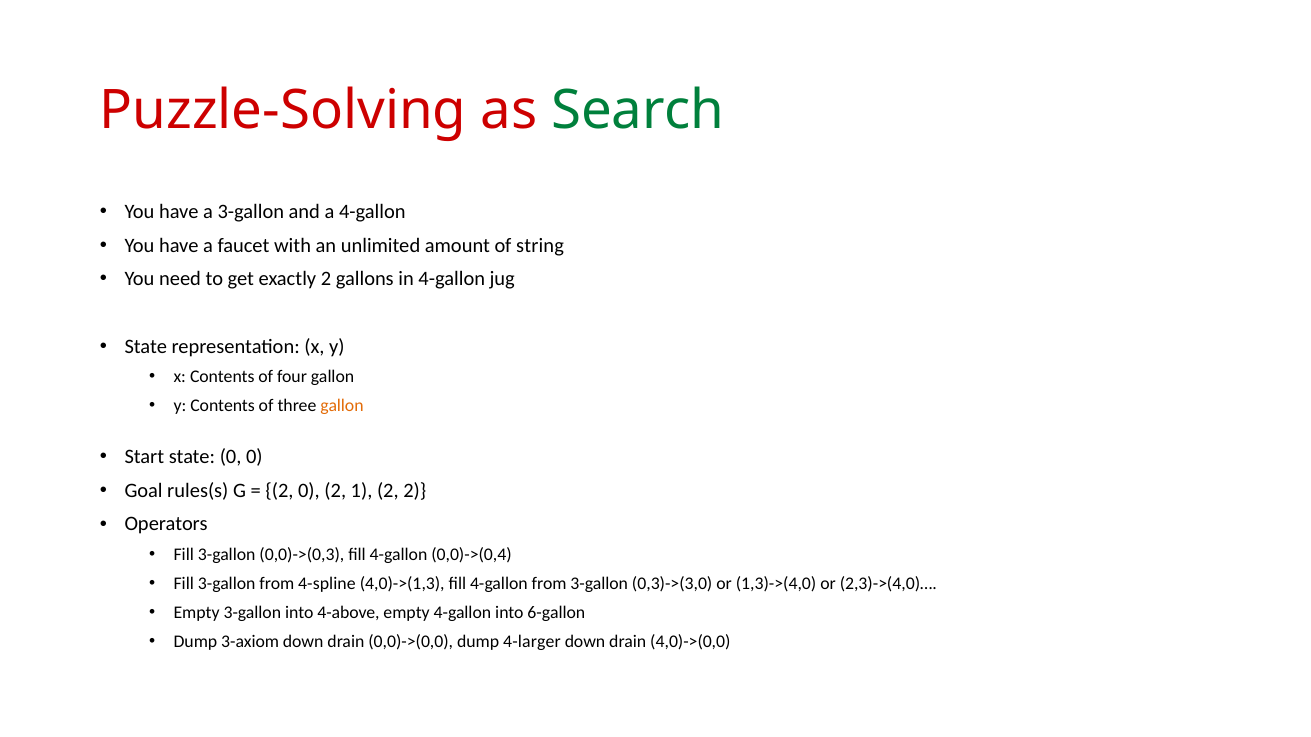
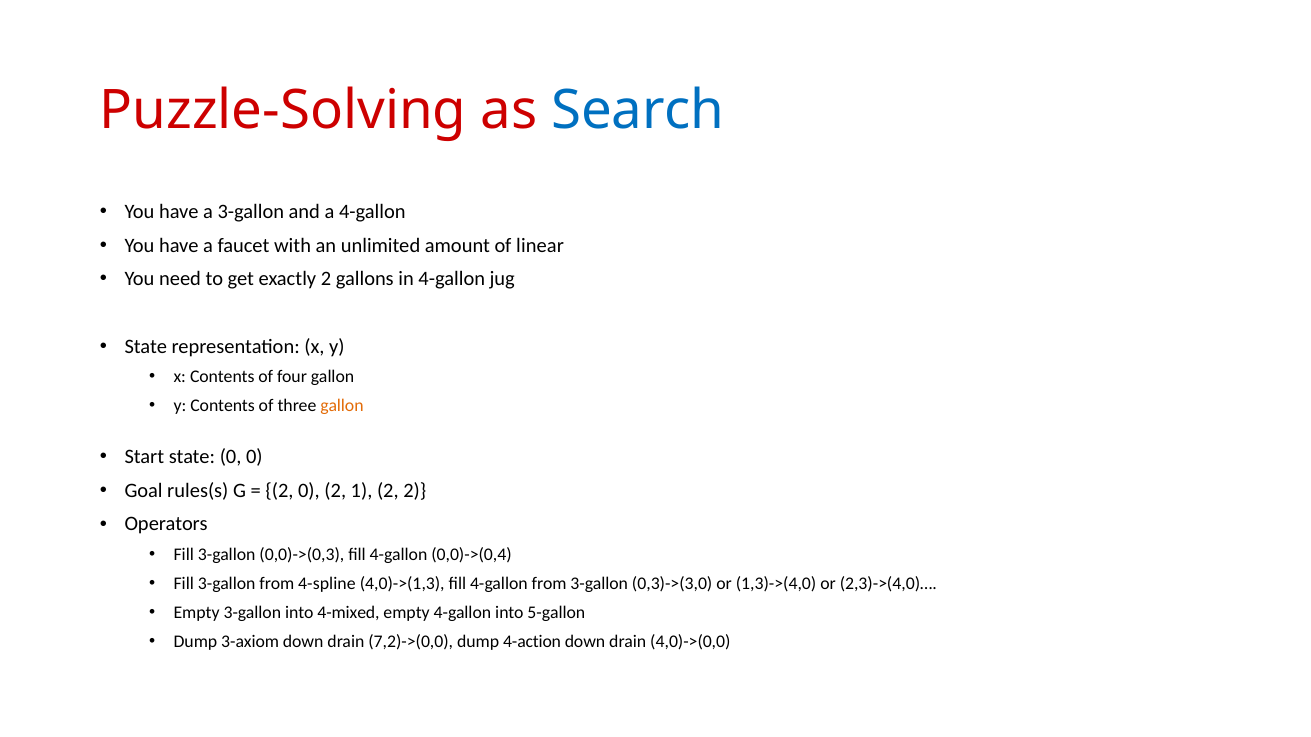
Search colour: green -> blue
string: string -> linear
4-above: 4-above -> 4-mixed
6-gallon: 6-gallon -> 5-gallon
0,0)->(0,0: 0,0)->(0,0 -> 7,2)->(0,0
4-larger: 4-larger -> 4-action
